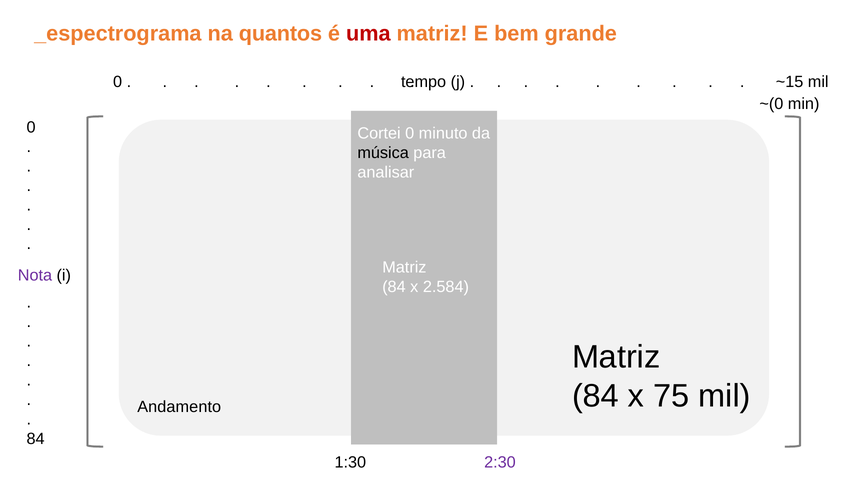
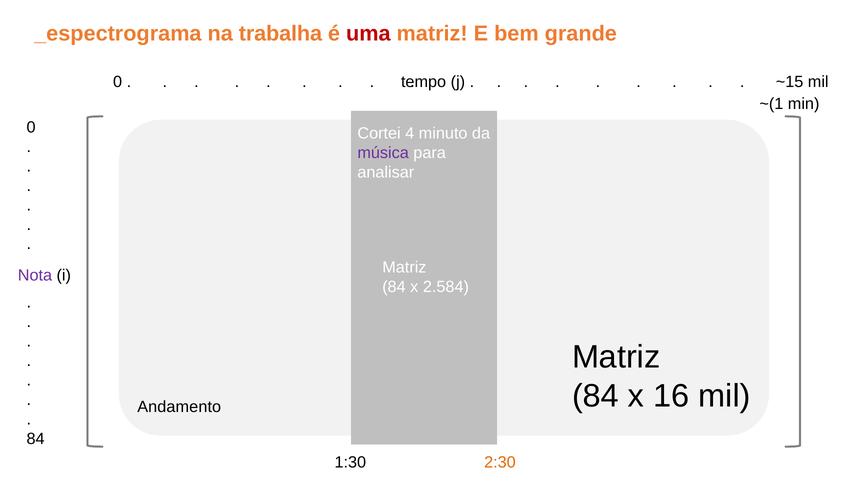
quantos: quantos -> trabalha
~(0: ~(0 -> ~(1
Cortei 0: 0 -> 4
música colour: black -> purple
75: 75 -> 16
2:30 colour: purple -> orange
